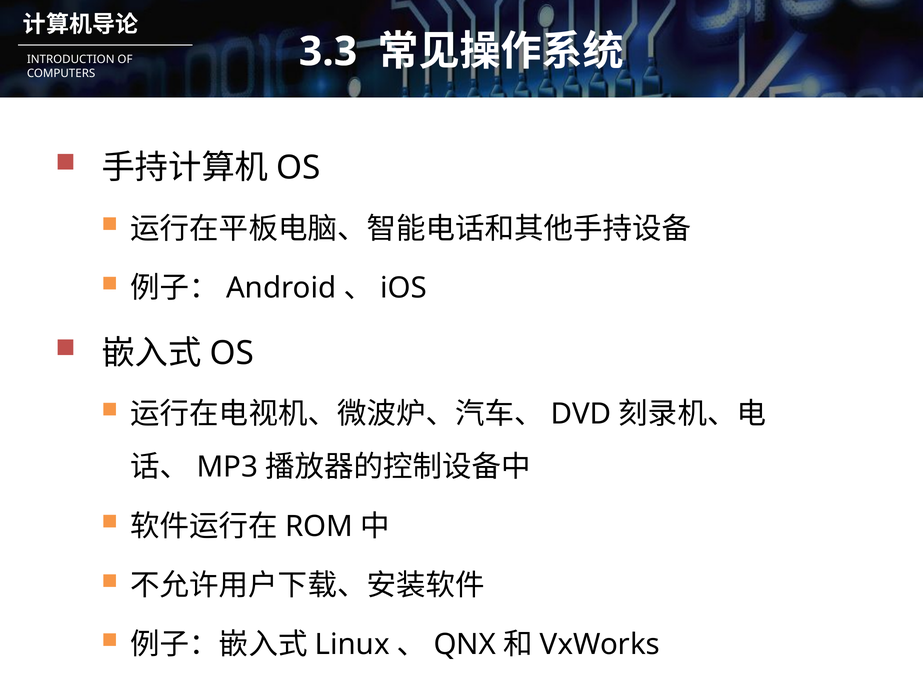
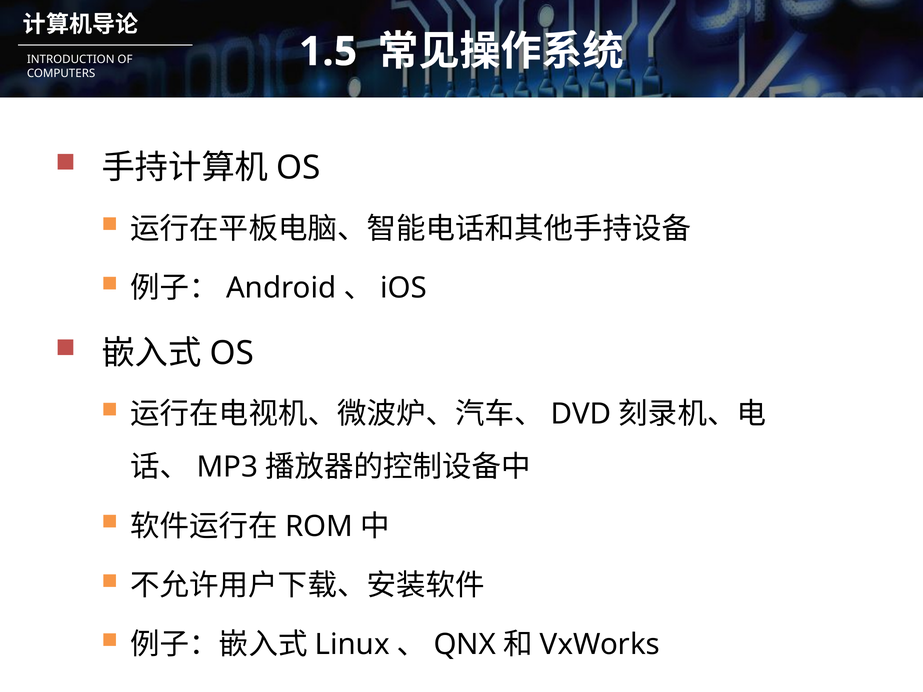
3.3: 3.3 -> 1.5
